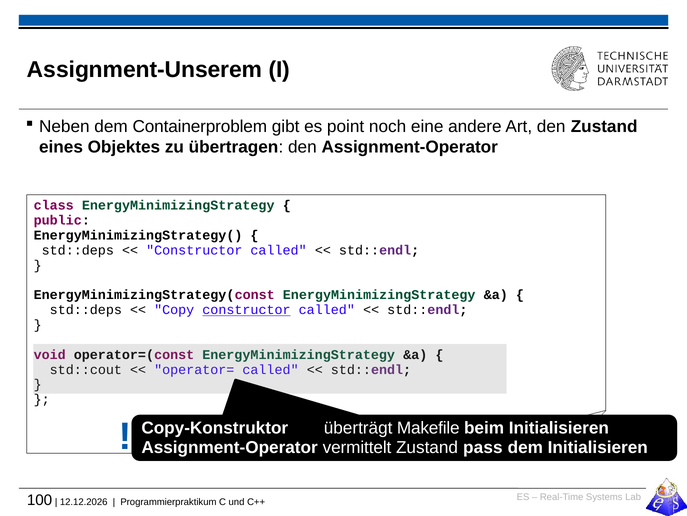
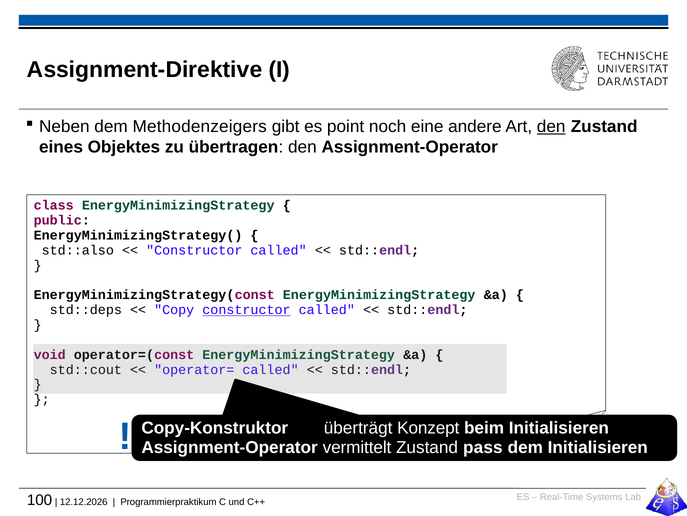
Assignment-Unserem: Assignment-Unserem -> Assignment-Direktive
Containerproblem: Containerproblem -> Methodenzeigers
den at (551, 126) underline: none -> present
std::deps at (78, 250): std::deps -> std::also
Makefile: Makefile -> Konzept
